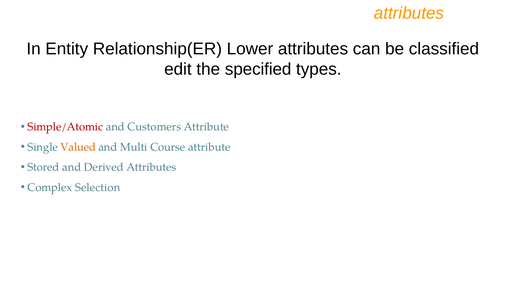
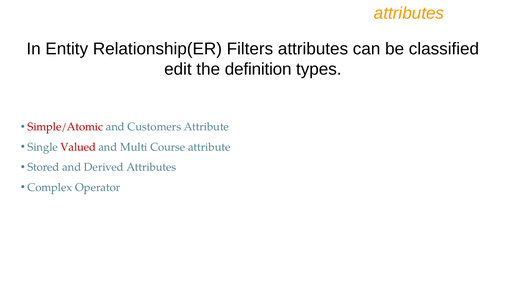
Lower: Lower -> Filters
specified: specified -> definition
Valued colour: orange -> red
Selection: Selection -> Operator
